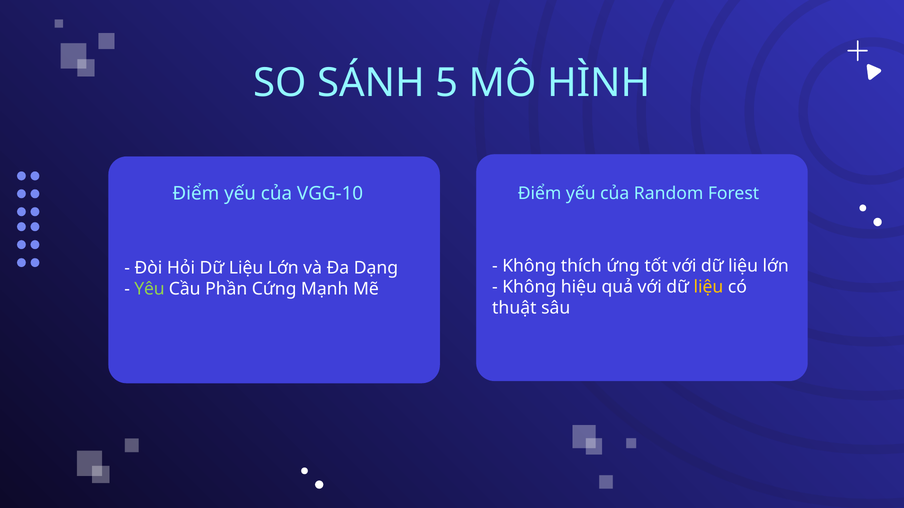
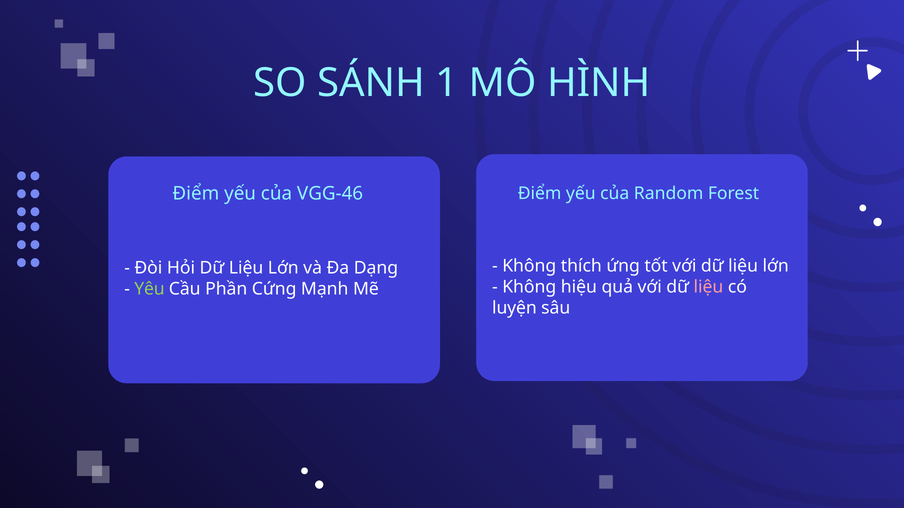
5: 5 -> 1
VGG-10: VGG-10 -> VGG-46
liệu at (708, 287) colour: yellow -> pink
thuật: thuật -> luyện
